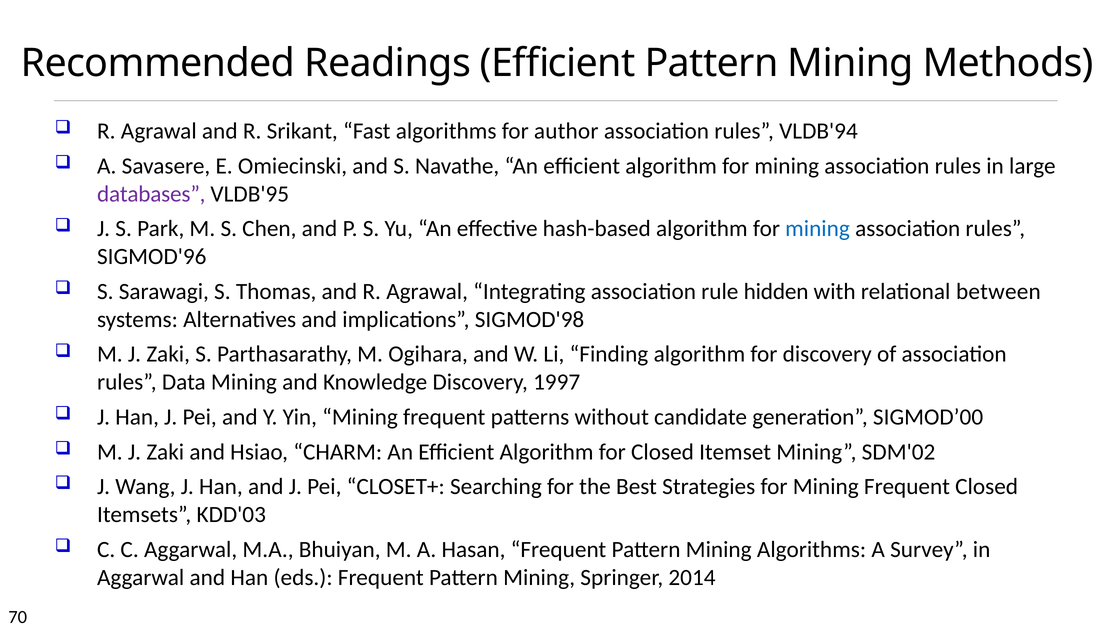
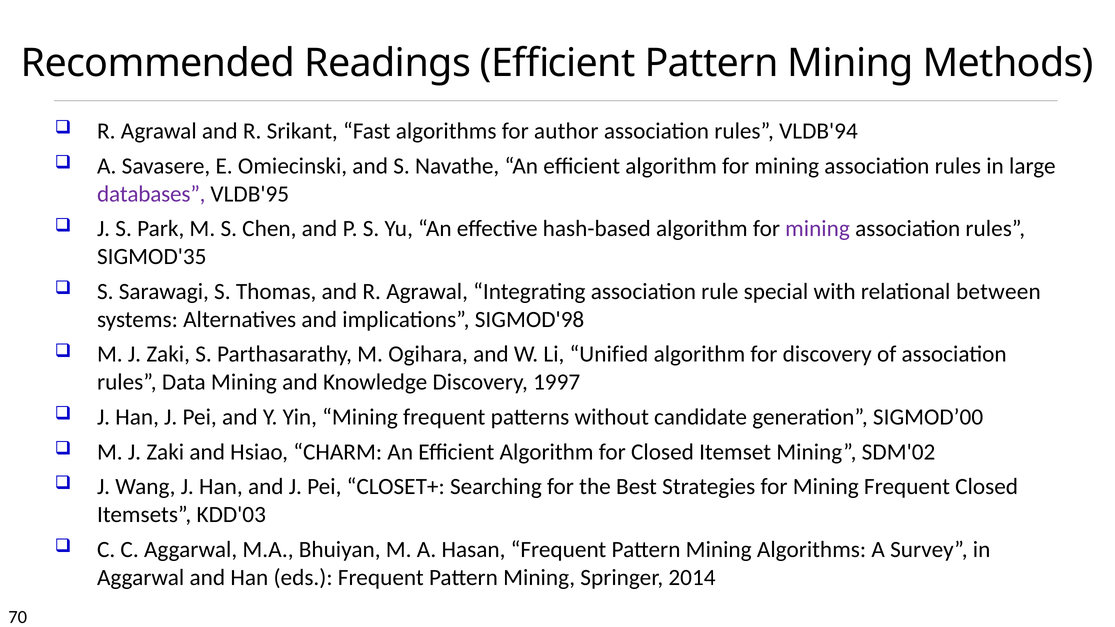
mining at (818, 229) colour: blue -> purple
SIGMOD'96: SIGMOD'96 -> SIGMOD'35
hidden: hidden -> special
Finding: Finding -> Unified
